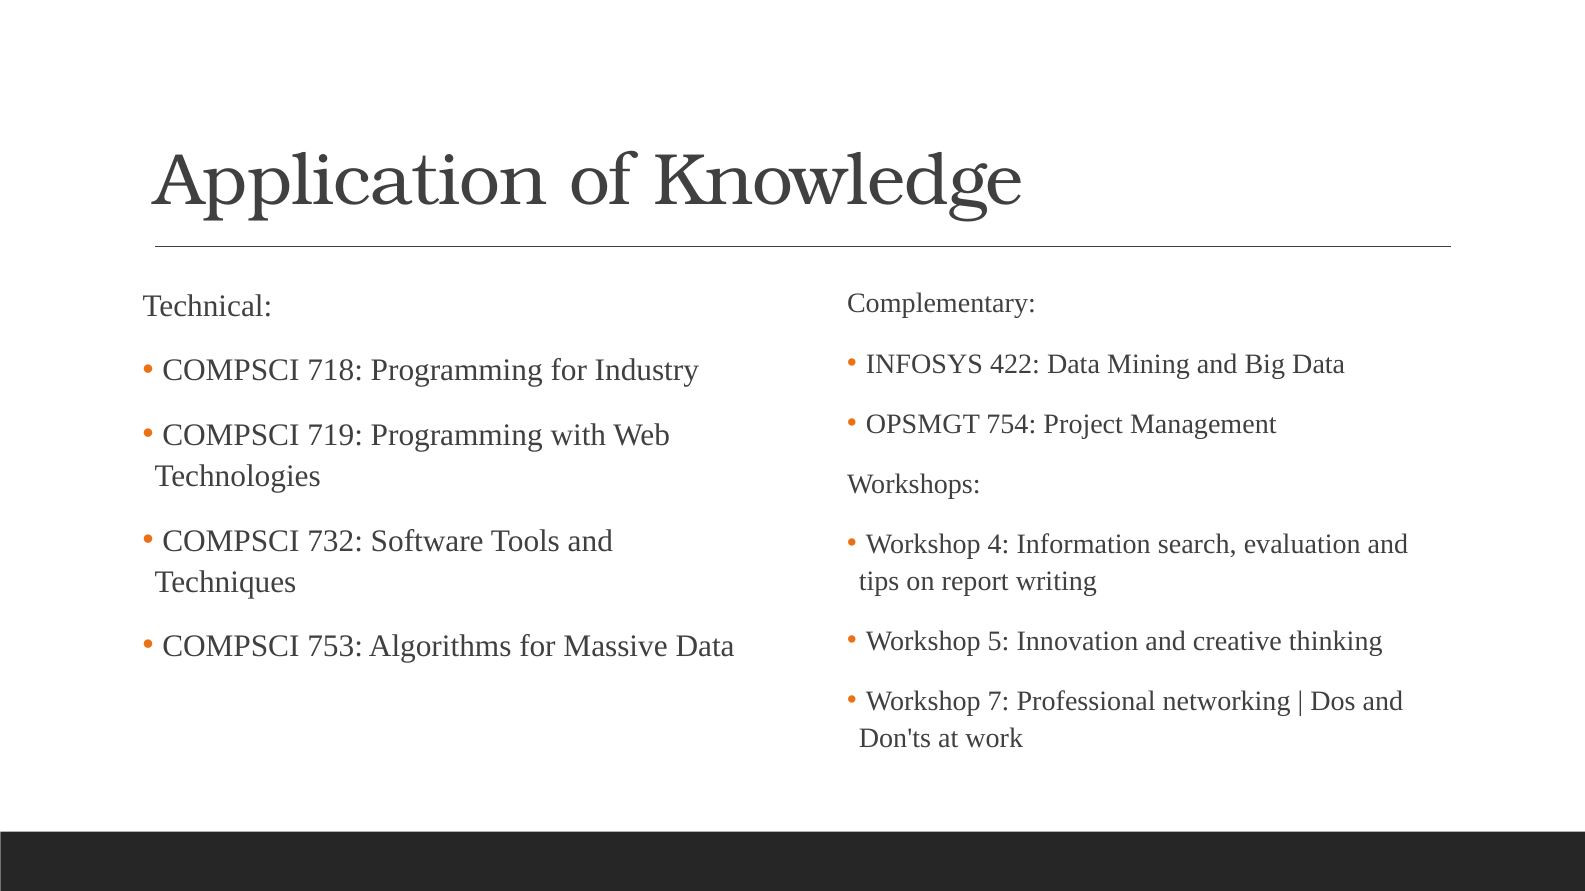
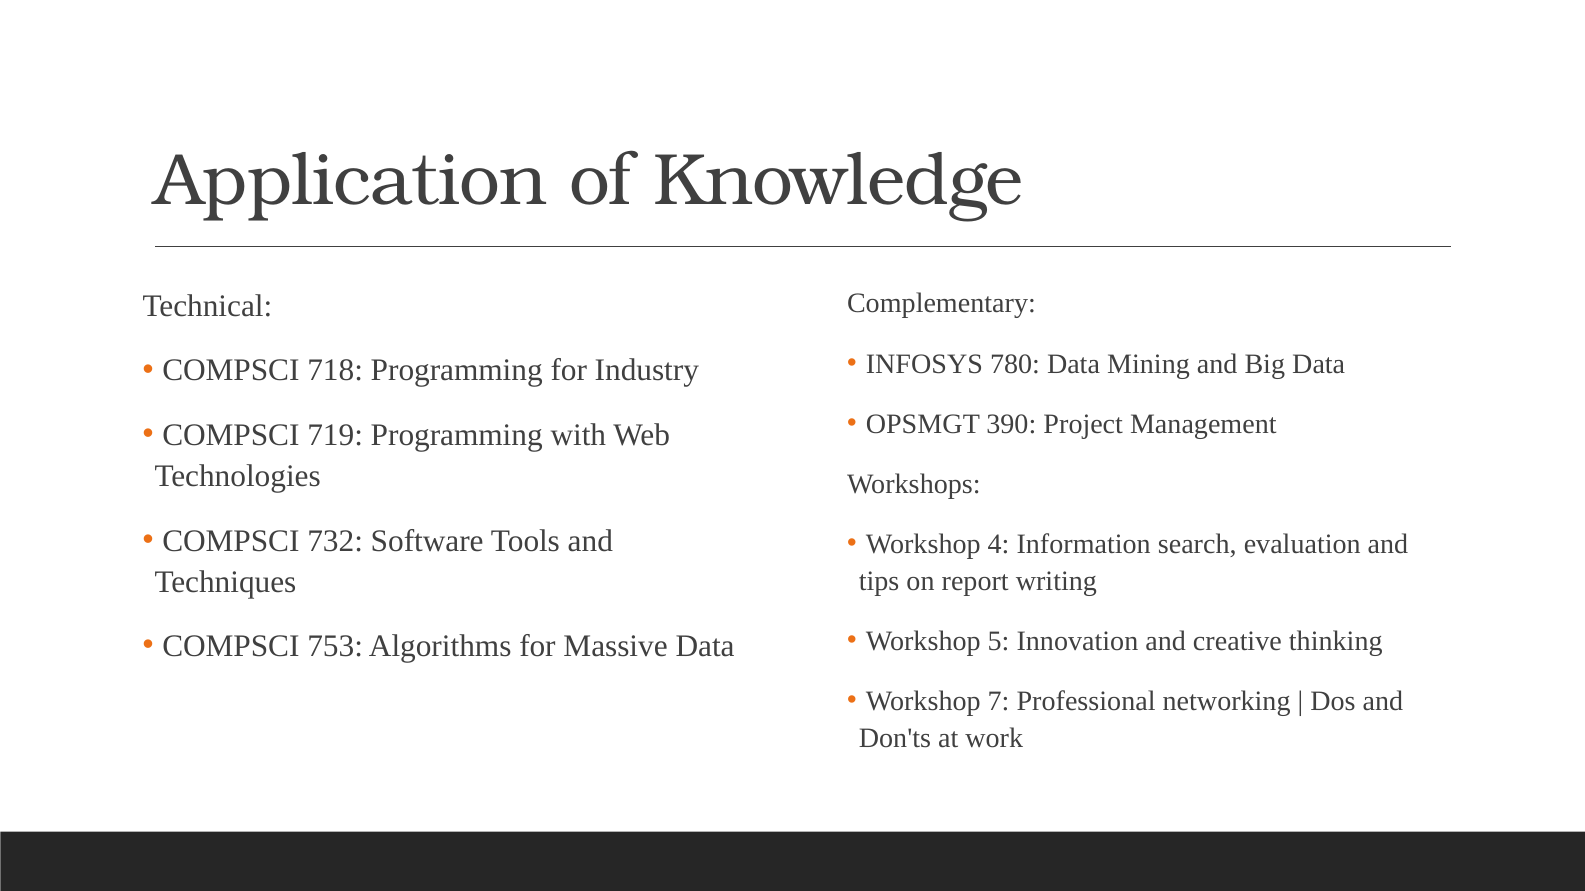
422: 422 -> 780
754: 754 -> 390
